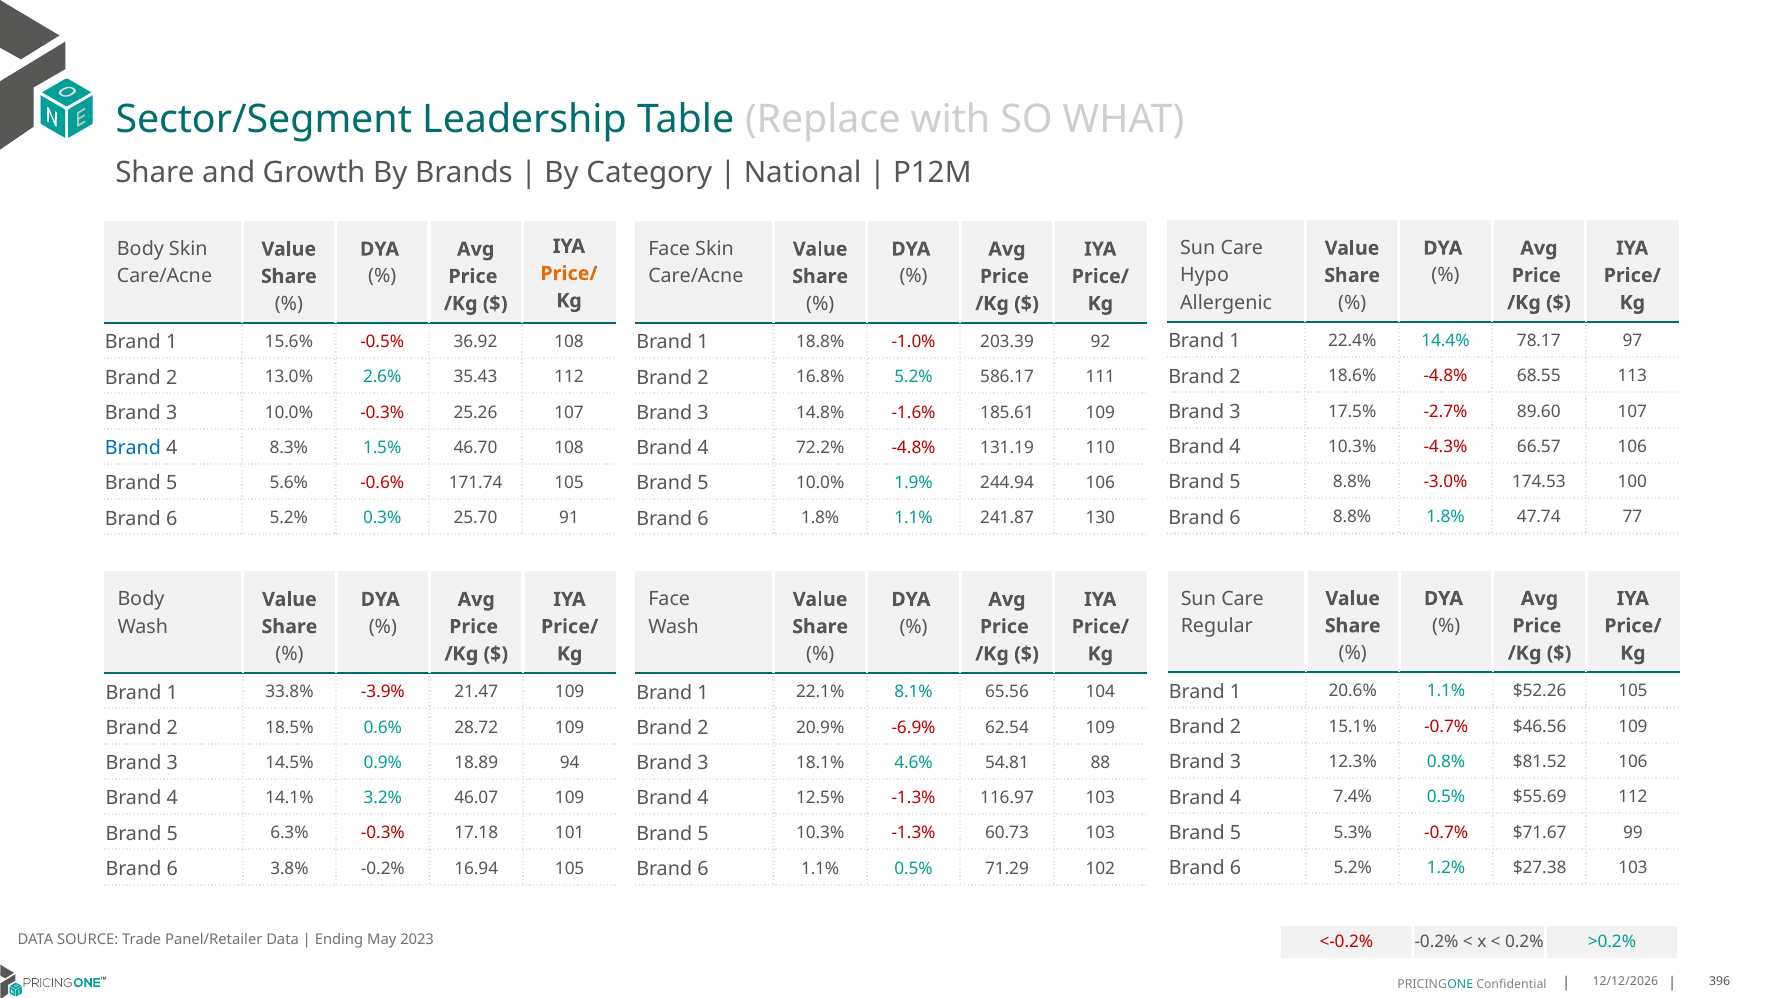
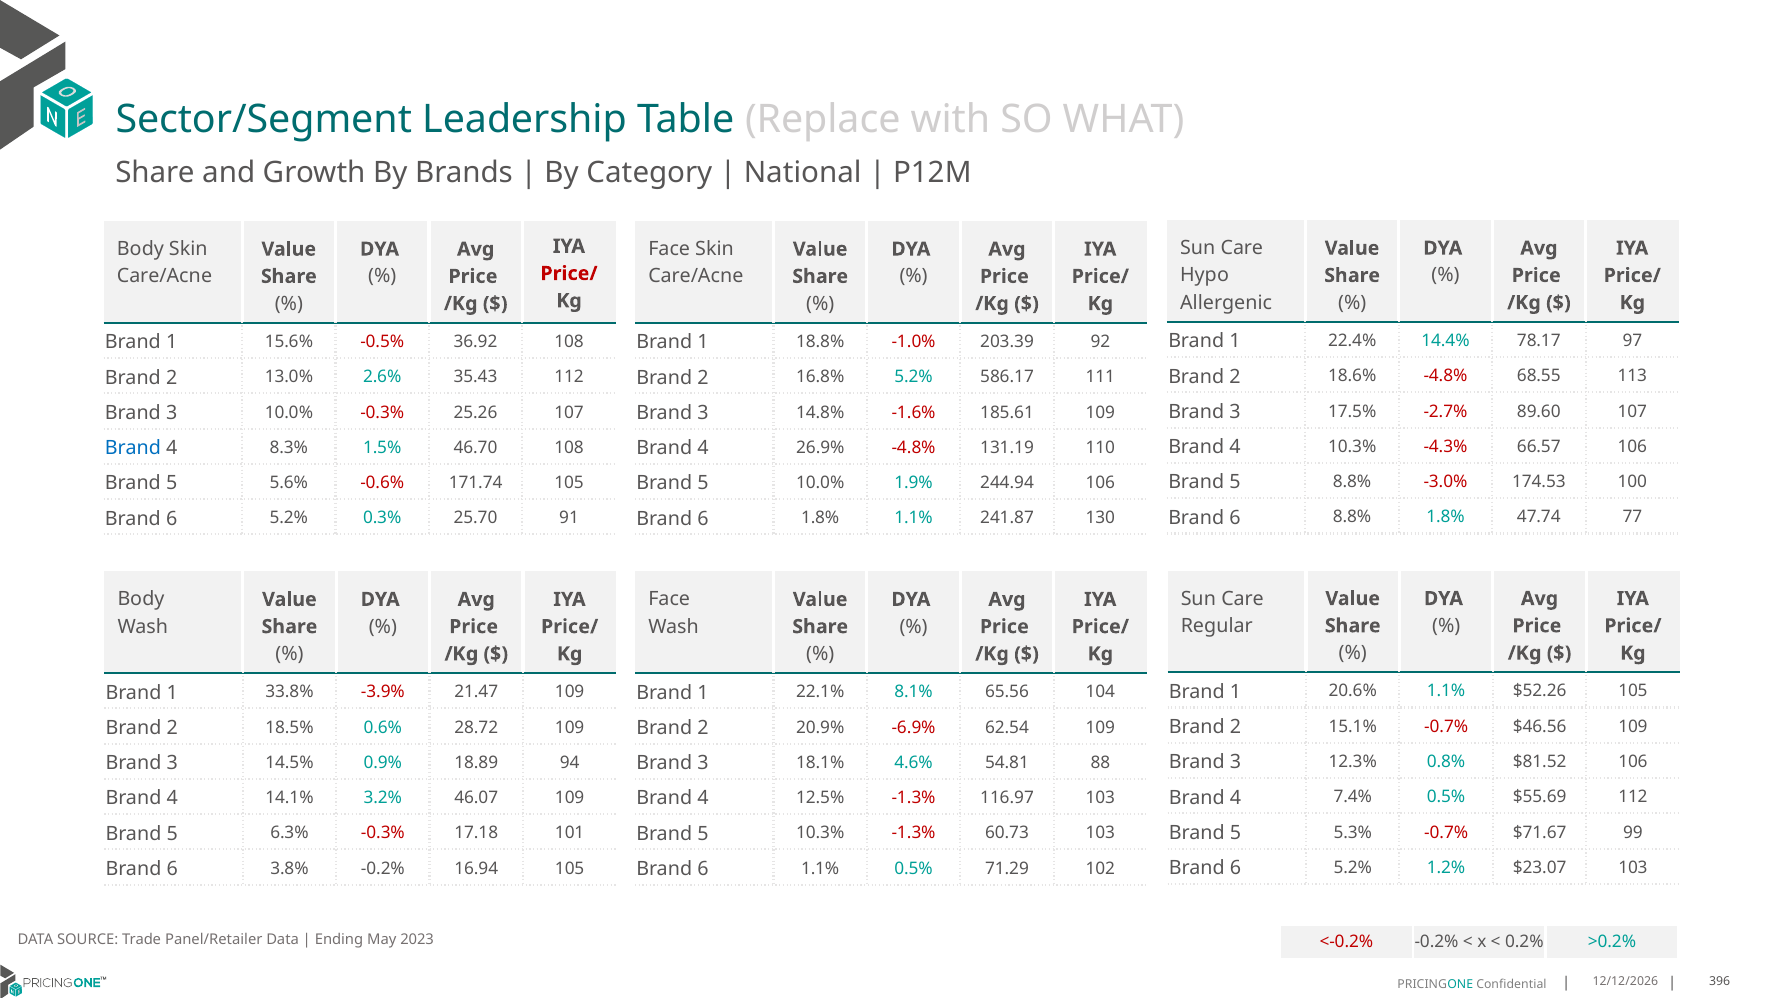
Price/ at (569, 273) colour: orange -> red
72.2%: 72.2% -> 26.9%
$27.38: $27.38 -> $23.07
